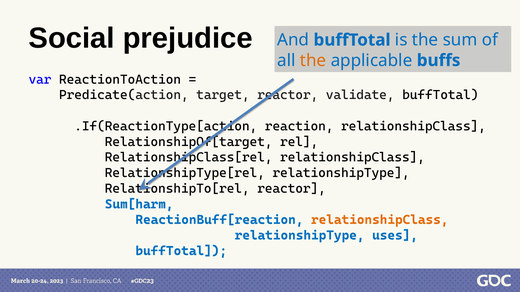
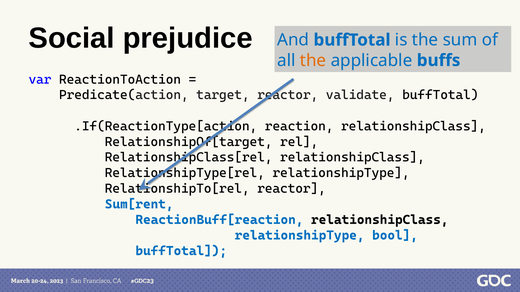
Sum[harm: Sum[harm -> Sum[rent
relationshipClass at (380, 220) colour: orange -> black
uses: uses -> bool
